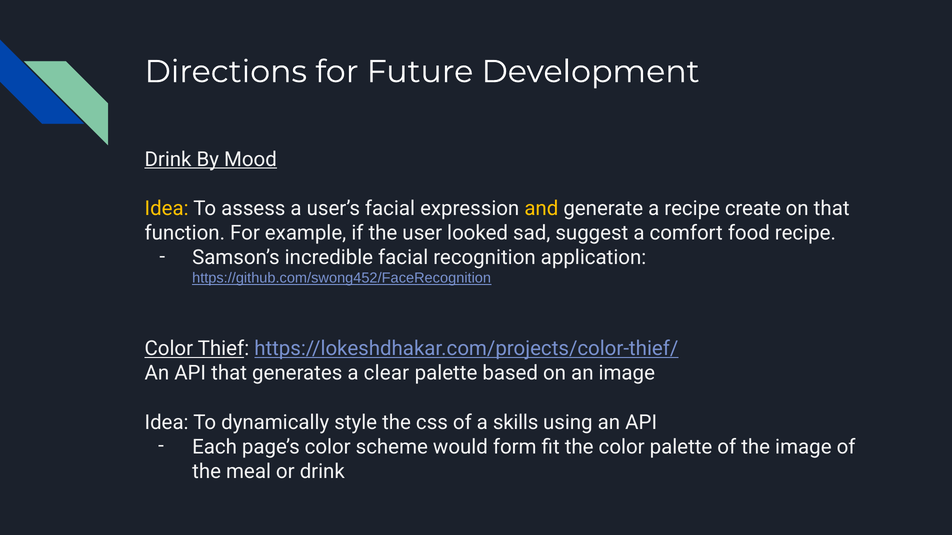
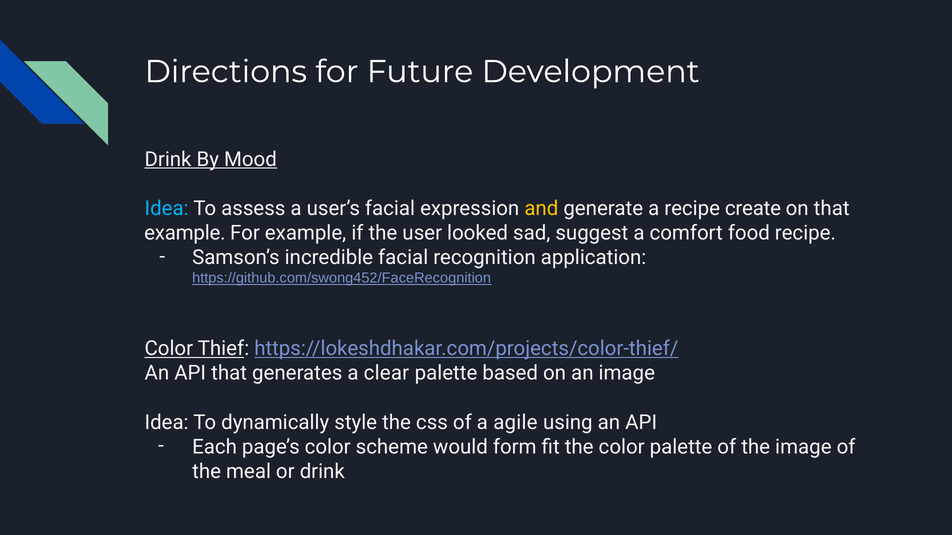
Idea at (167, 209) colour: yellow -> light blue
function at (185, 233): function -> example
skills: skills -> agile
